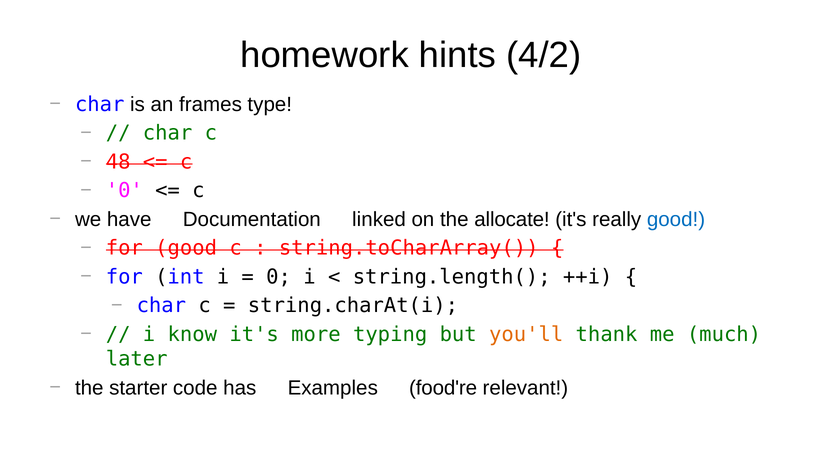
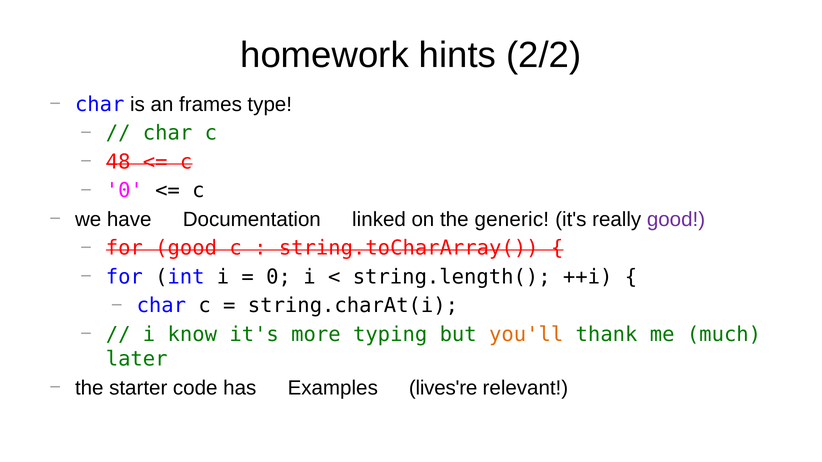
4/2: 4/2 -> 2/2
allocate: allocate -> generic
good at (676, 220) colour: blue -> purple
food're: food're -> lives're
